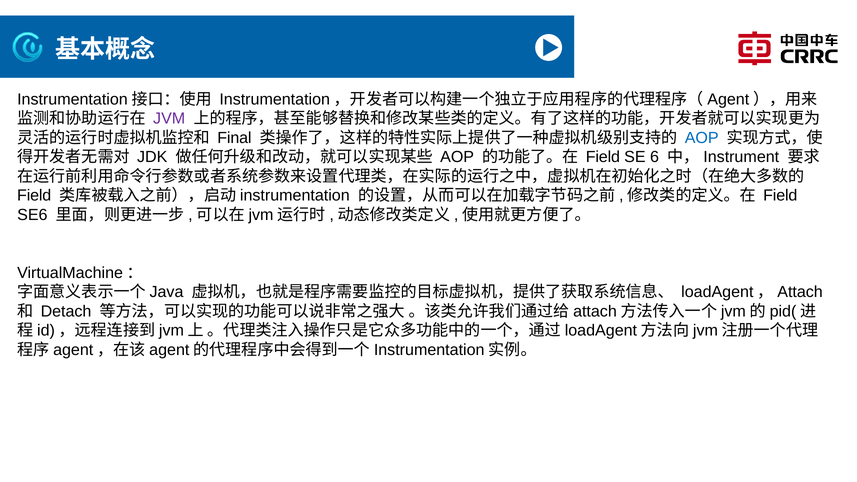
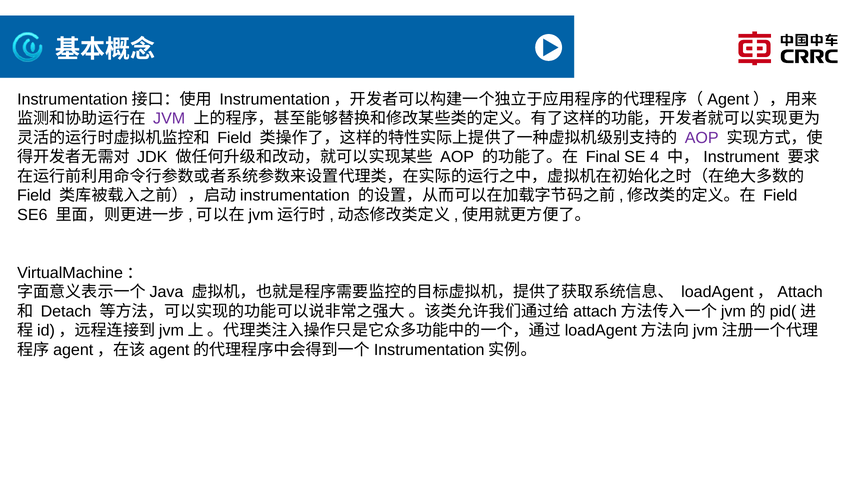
Final at (234, 138): Final -> Field
AOP at (702, 138) colour: blue -> purple
Field at (603, 157): Field -> Final
6: 6 -> 4
